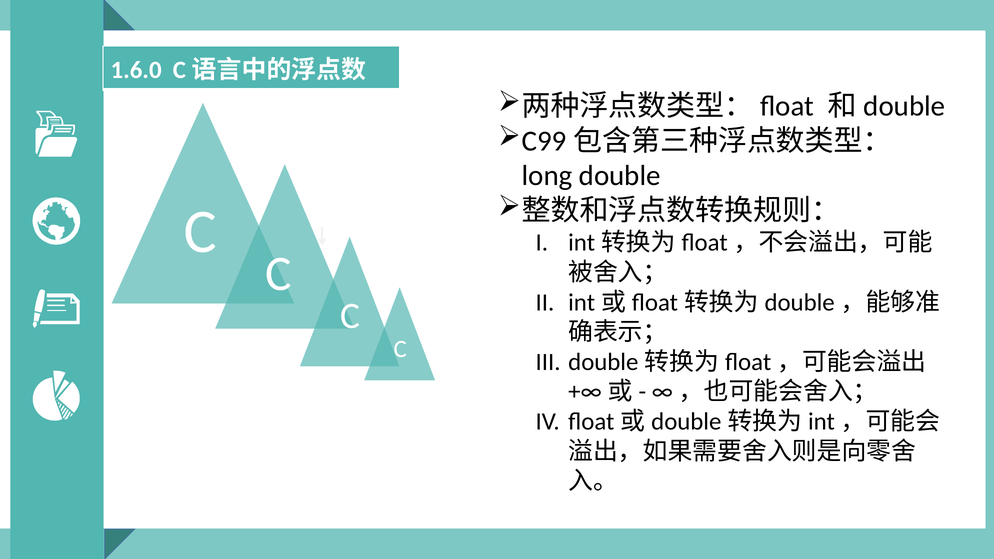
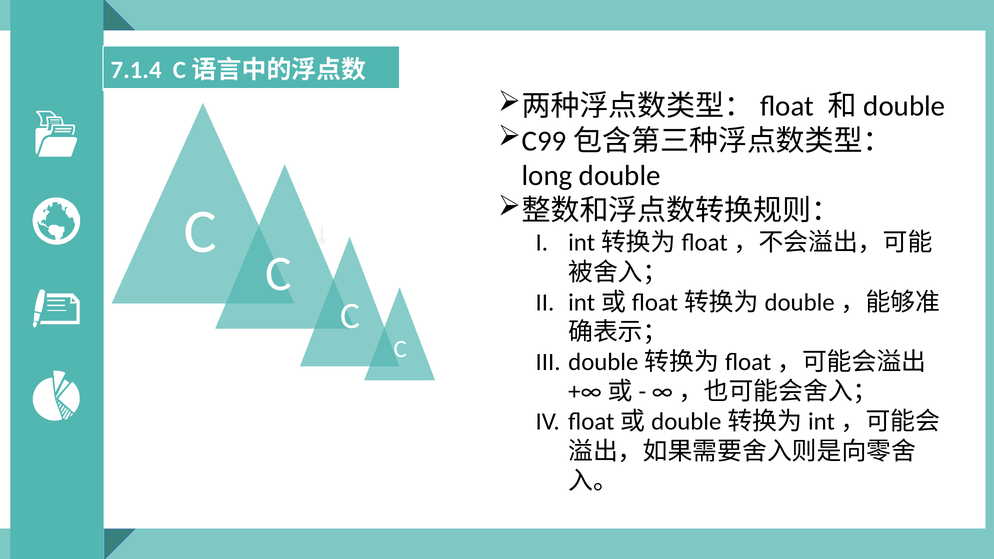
1.6.0: 1.6.0 -> 7.1.4
